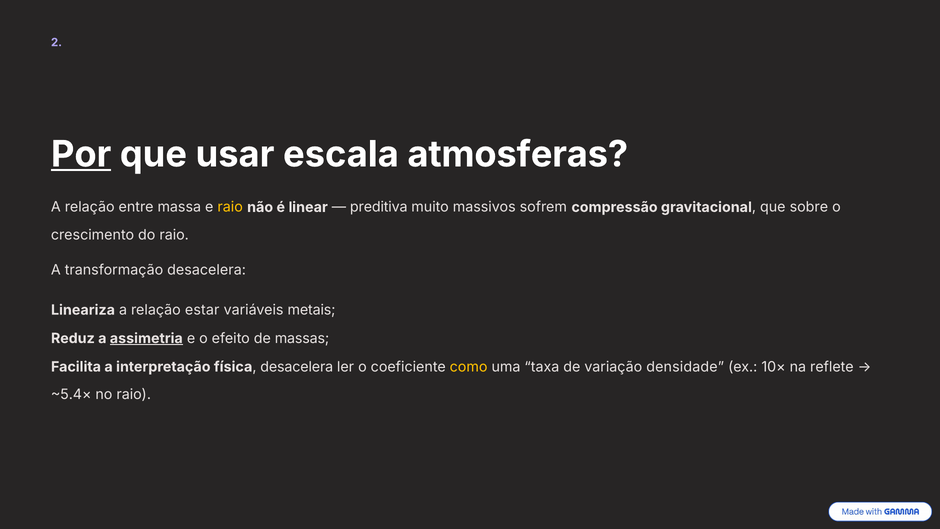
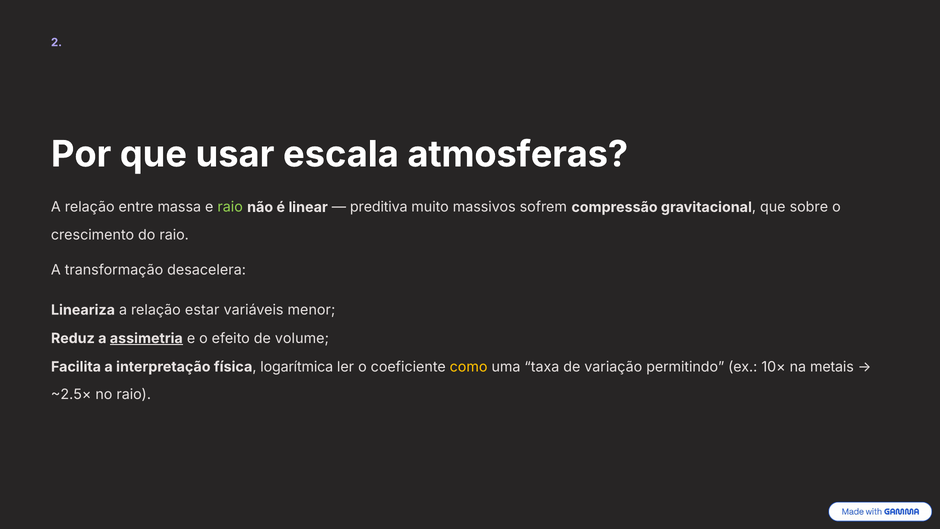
Por underline: present -> none
raio at (230, 207) colour: yellow -> light green
metais: metais -> menor
massas: massas -> volume
física desacelera: desacelera -> logarítmica
densidade: densidade -> permitindo
reflete: reflete -> metais
~5.4×: ~5.4× -> ~2.5×
